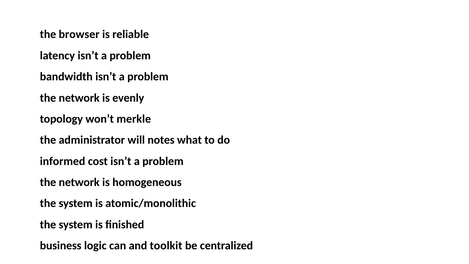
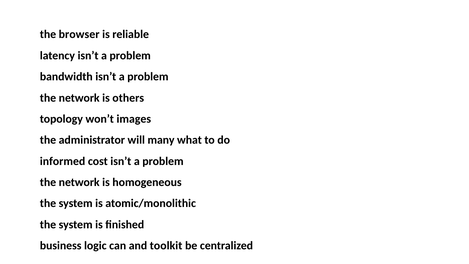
evenly: evenly -> others
merkle: merkle -> images
notes: notes -> many
